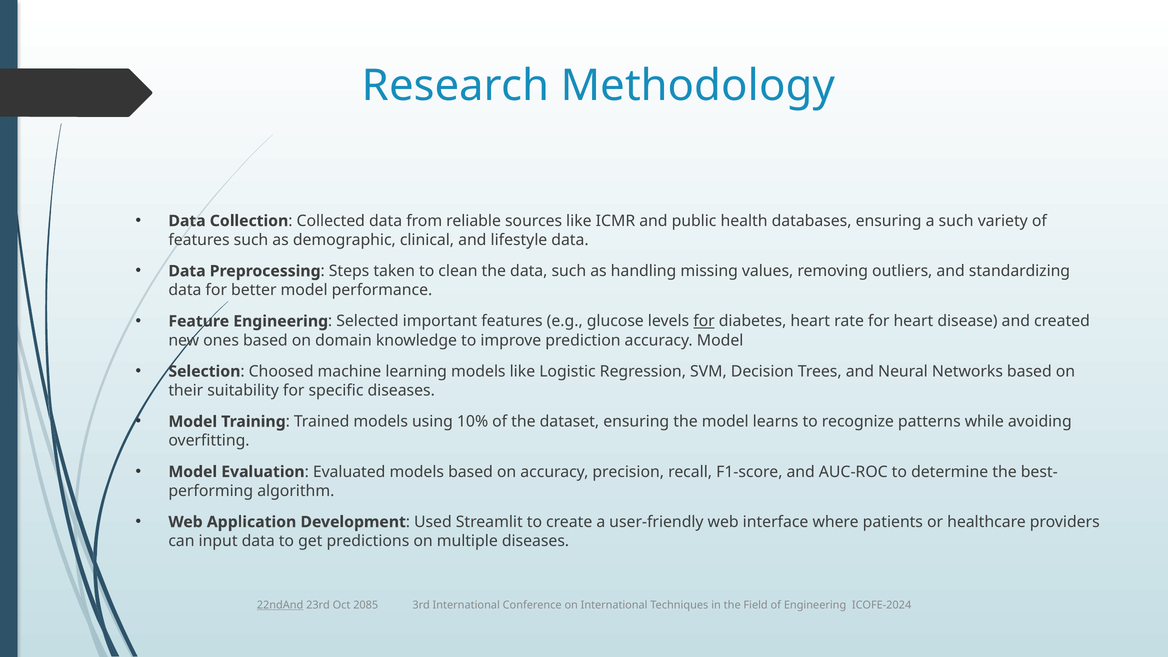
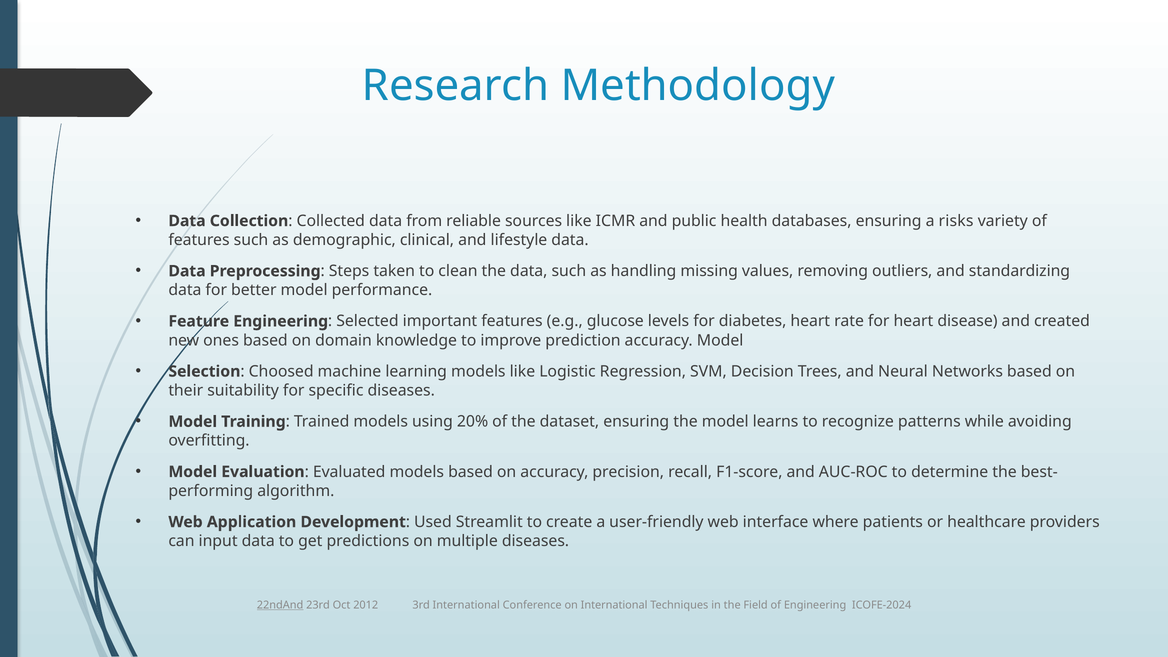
a such: such -> risks
for at (704, 321) underline: present -> none
10%: 10% -> 20%
2085: 2085 -> 2012
